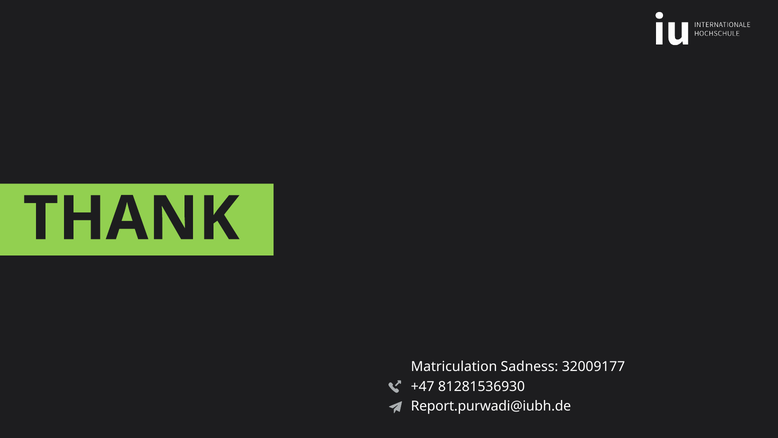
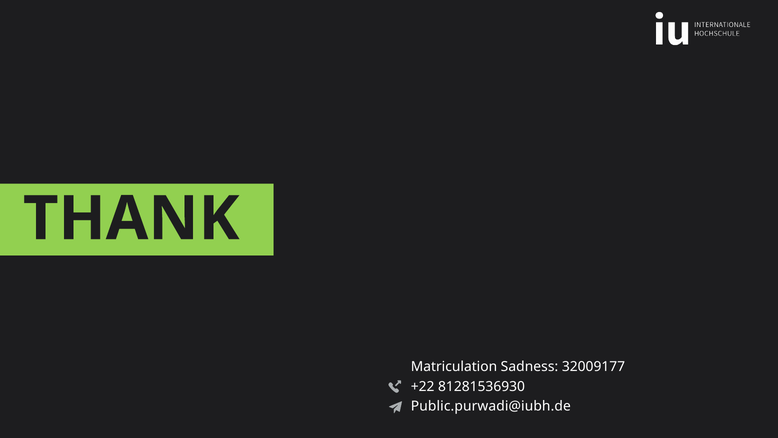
+47: +47 -> +22
Report.purwadi@iubh.de: Report.purwadi@iubh.de -> Public.purwadi@iubh.de
